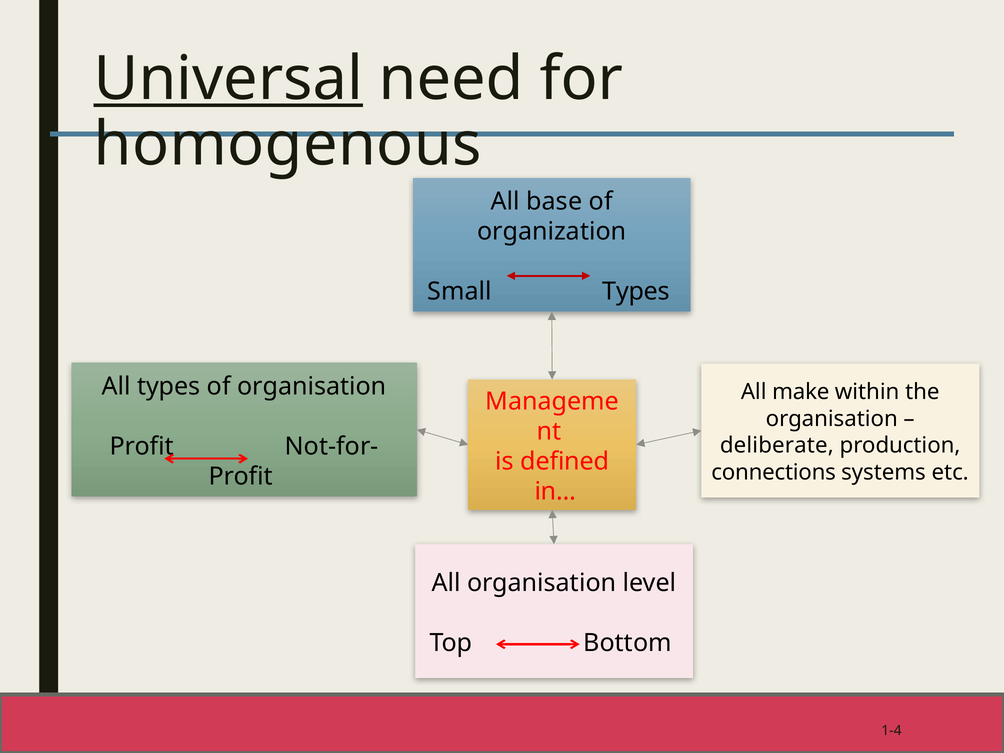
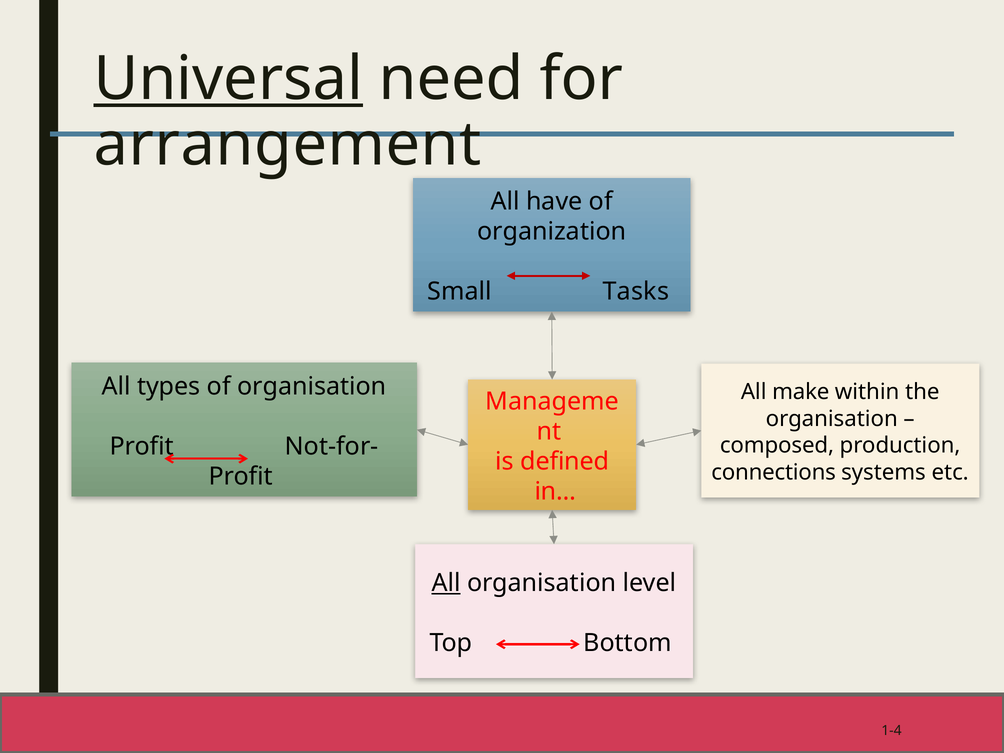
homogenous: homogenous -> arrangement
base: base -> have
Small Types: Types -> Tasks
deliberate: deliberate -> composed
All at (446, 583) underline: none -> present
